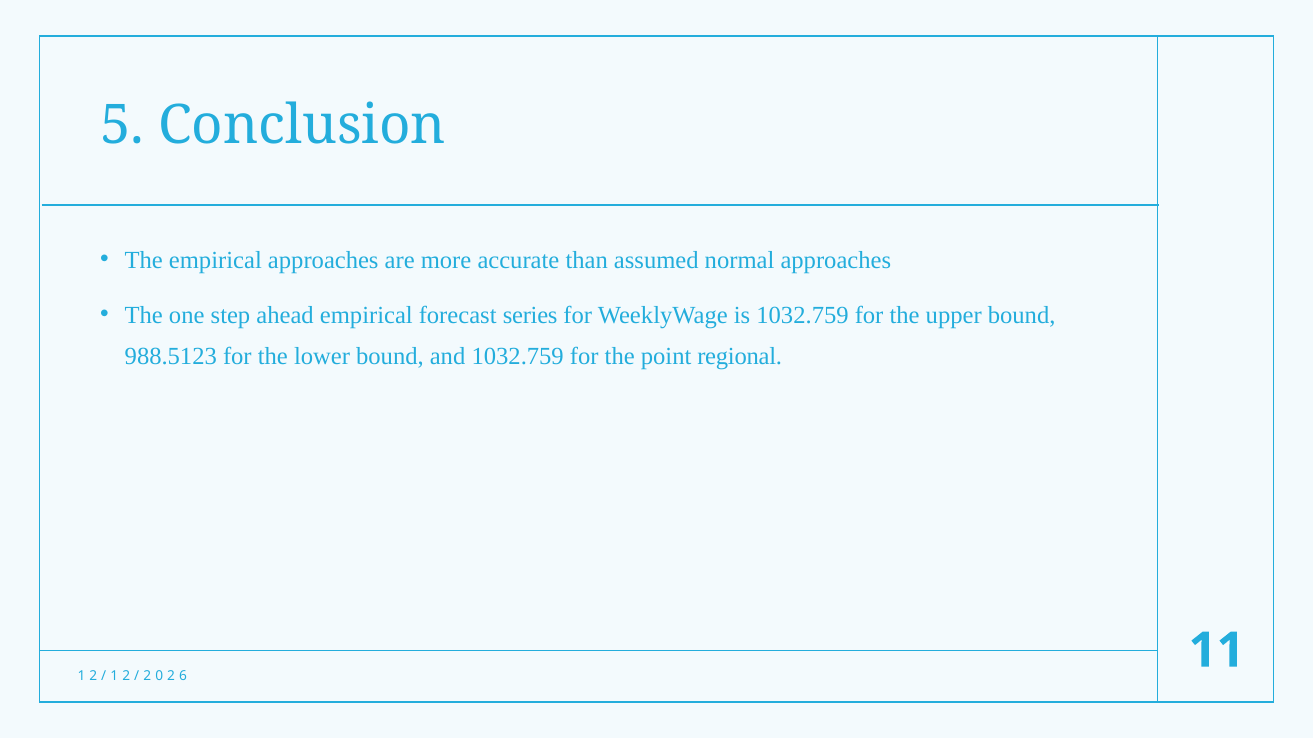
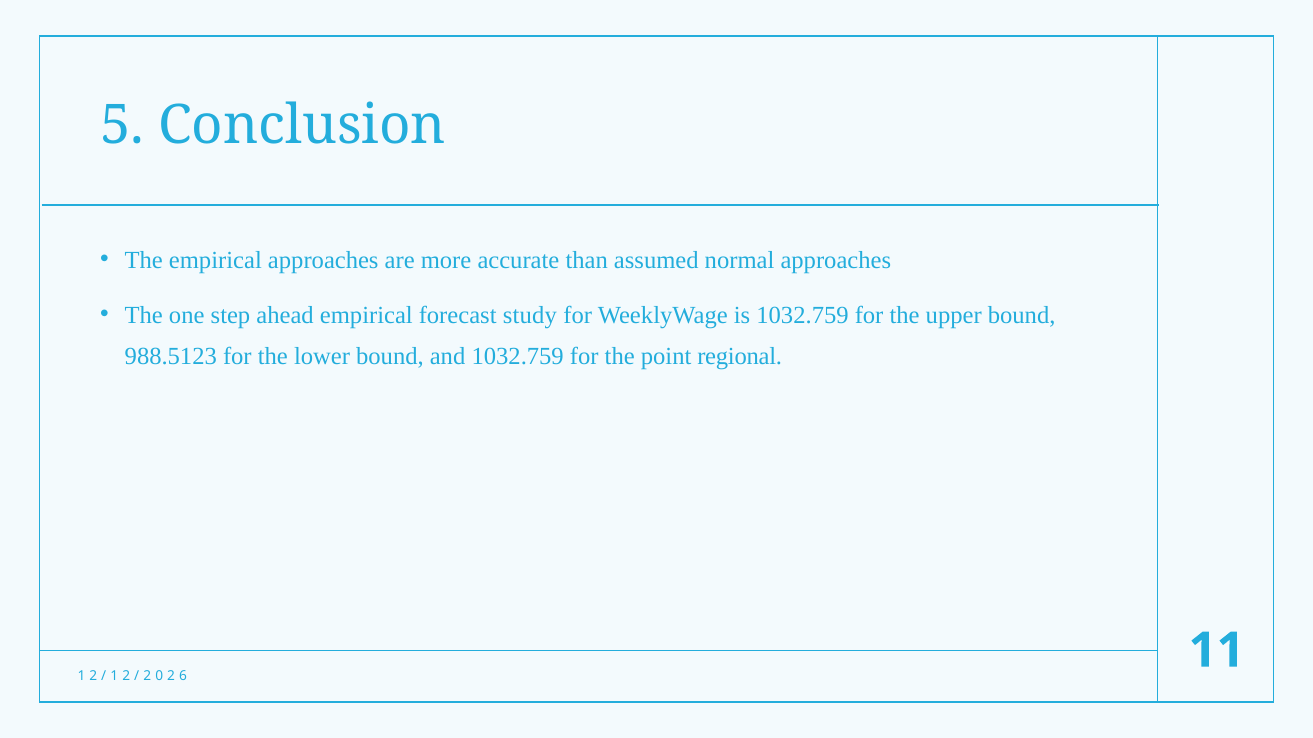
series: series -> study
